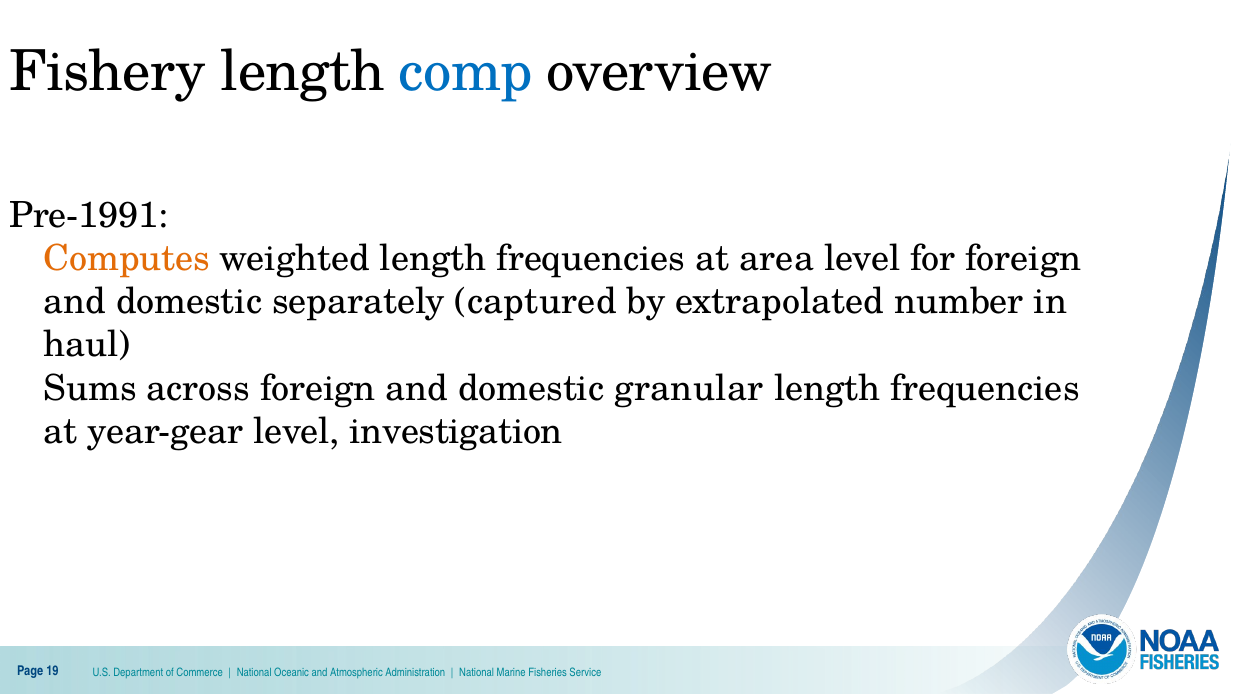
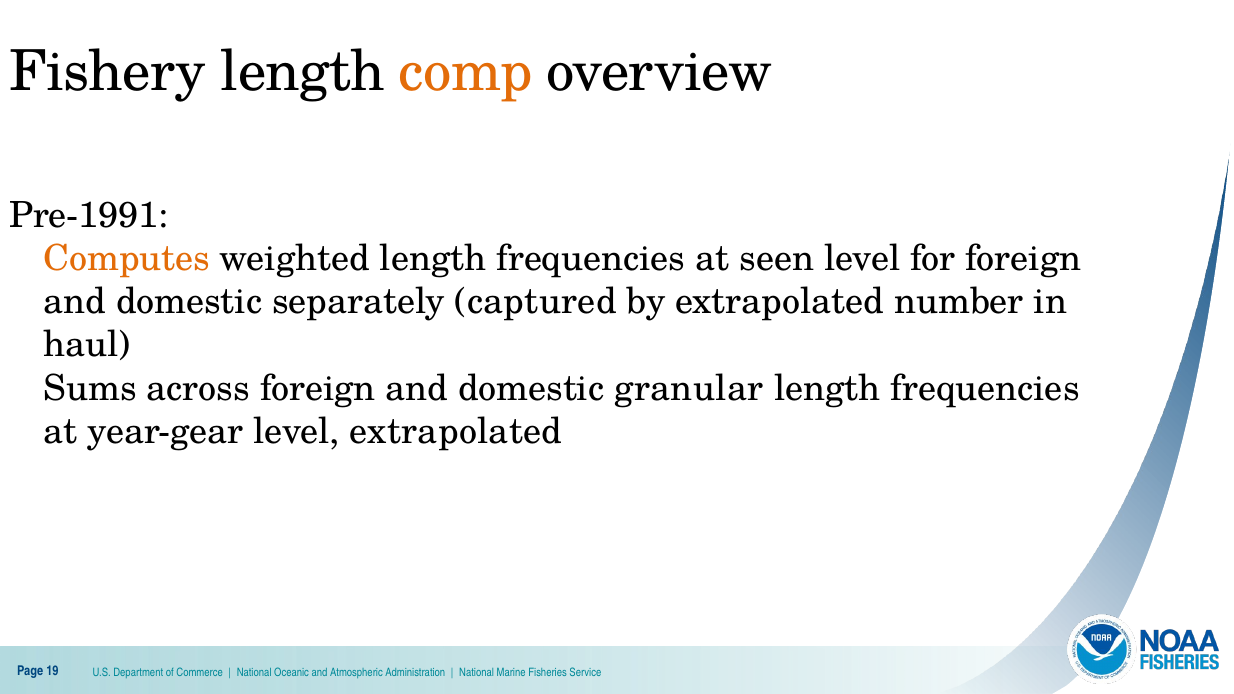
comp colour: blue -> orange
area: area -> seen
level investigation: investigation -> extrapolated
